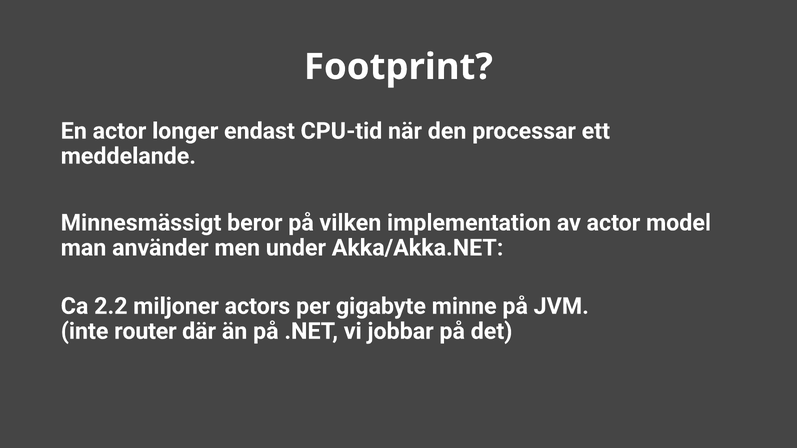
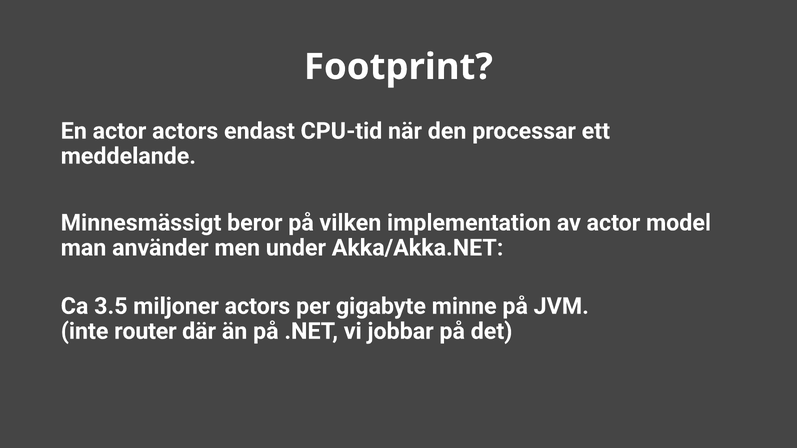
actor longer: longer -> actors
2.2: 2.2 -> 3.5
